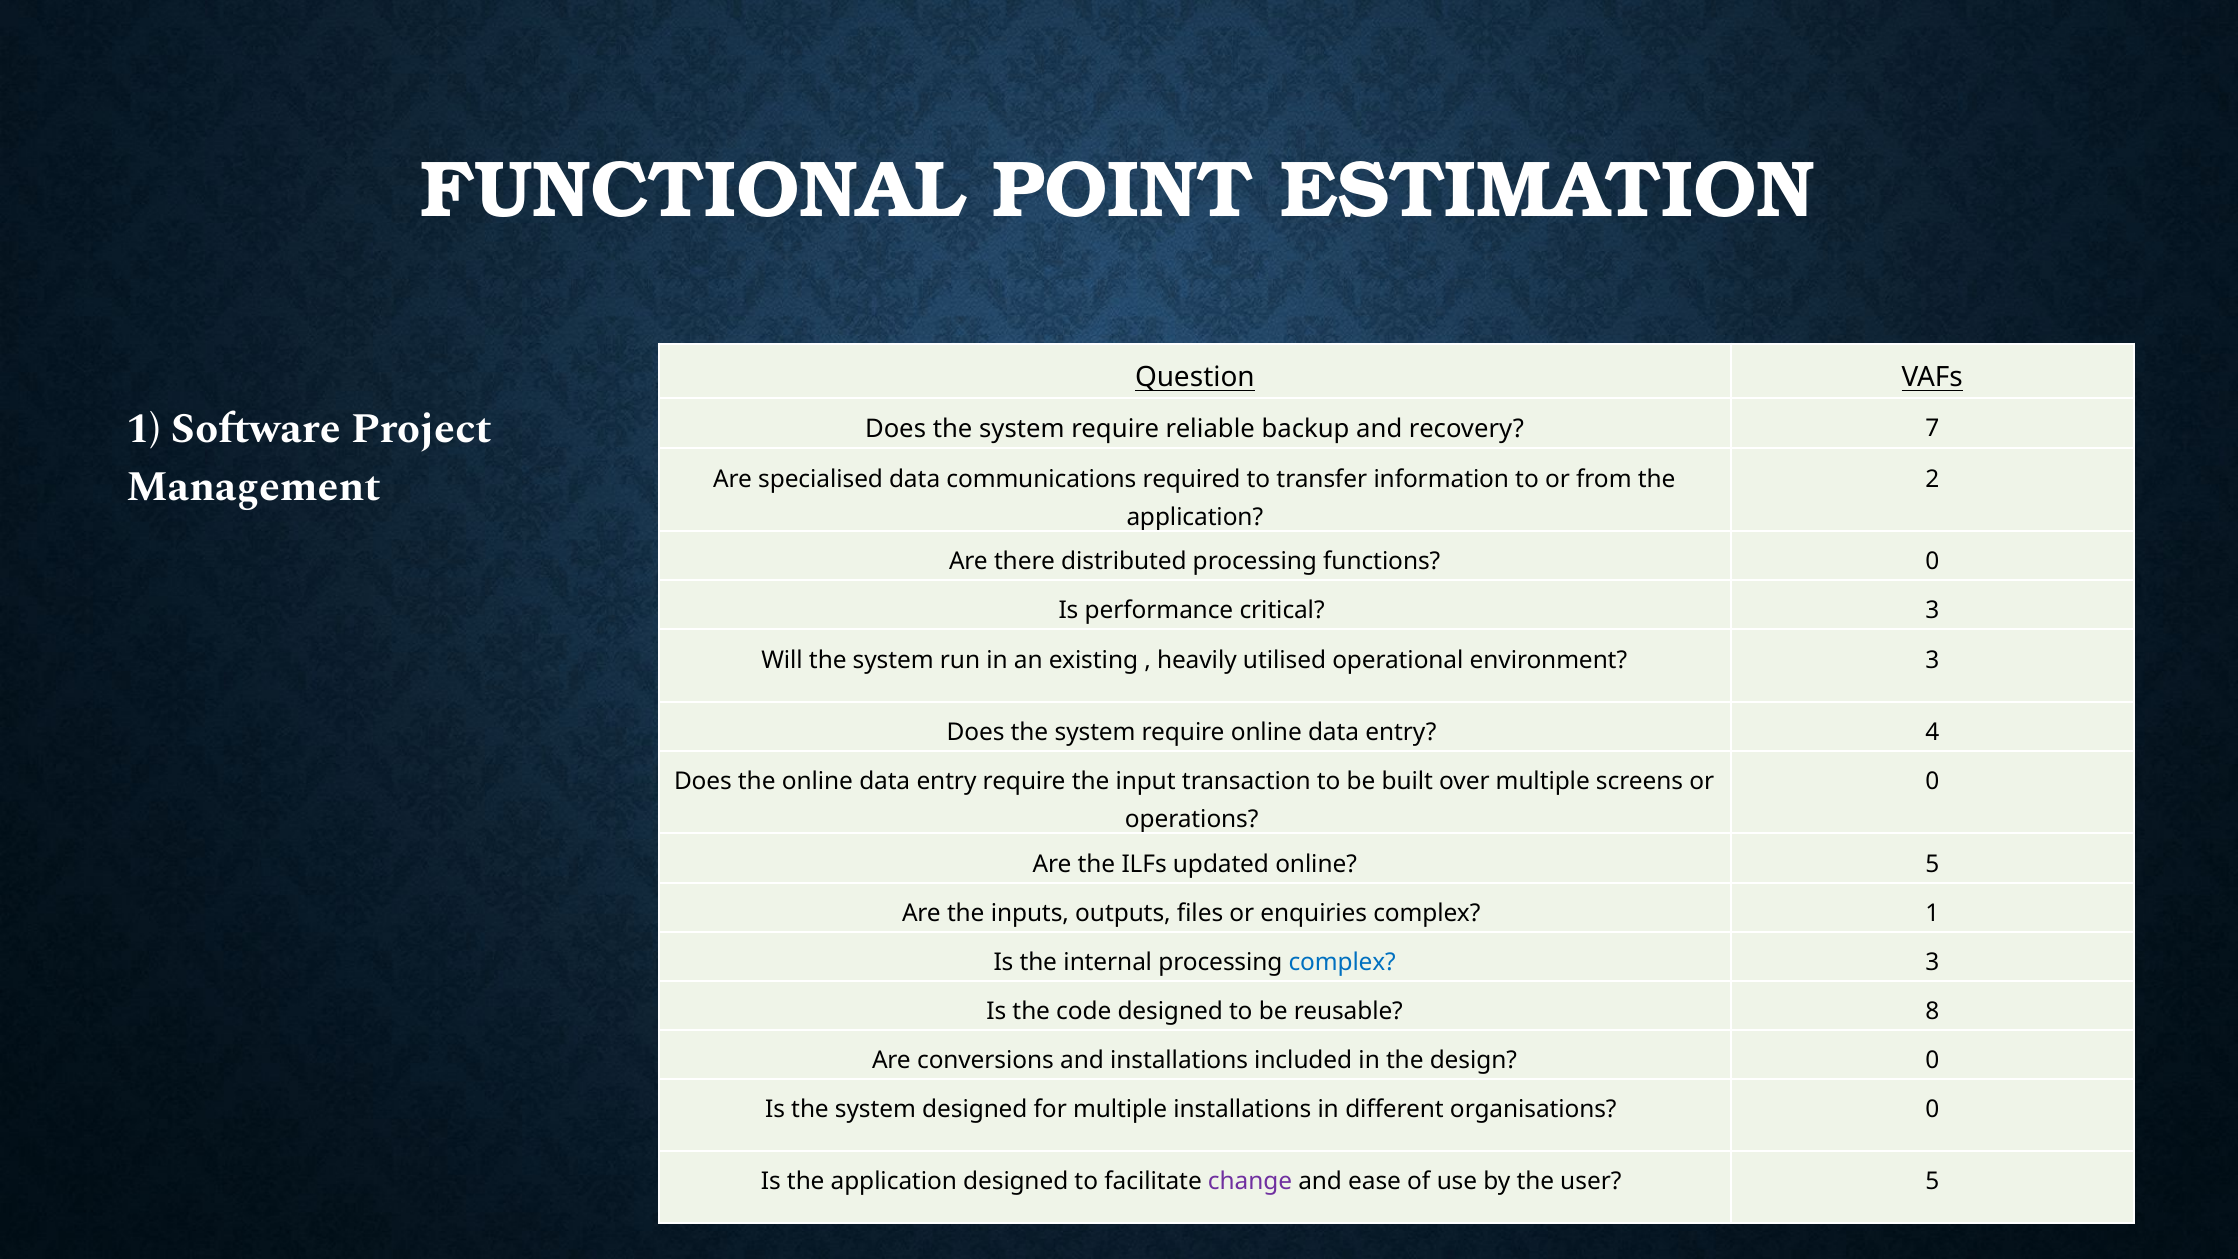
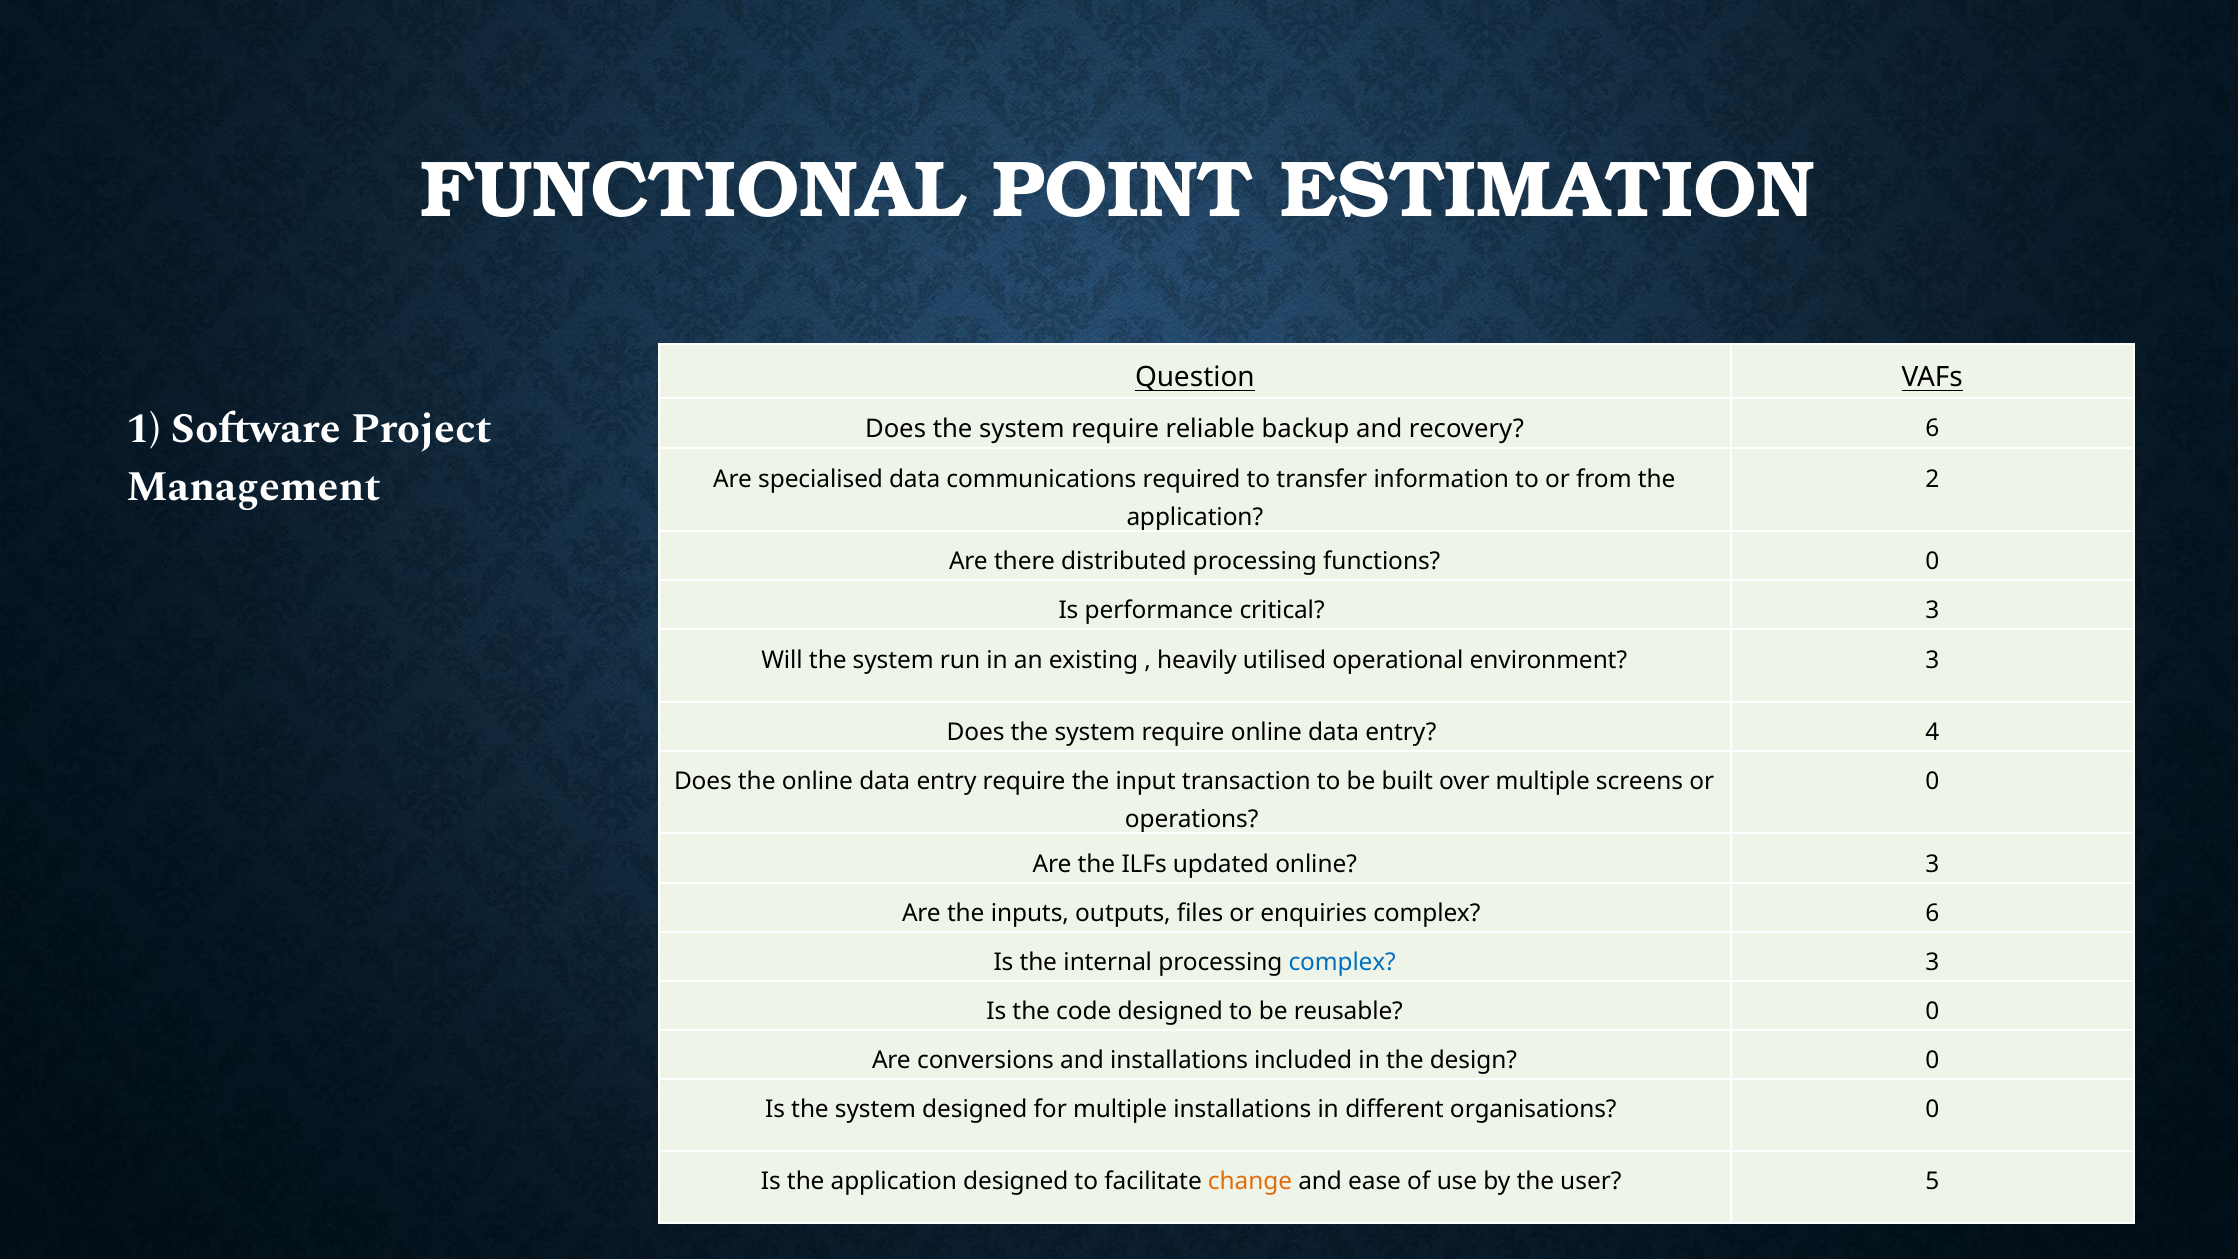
recovery 7: 7 -> 6
online 5: 5 -> 3
complex 1: 1 -> 6
reusable 8: 8 -> 0
change colour: purple -> orange
